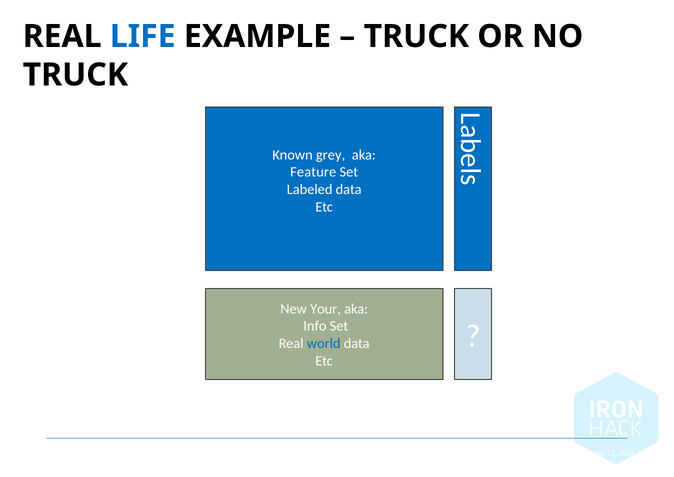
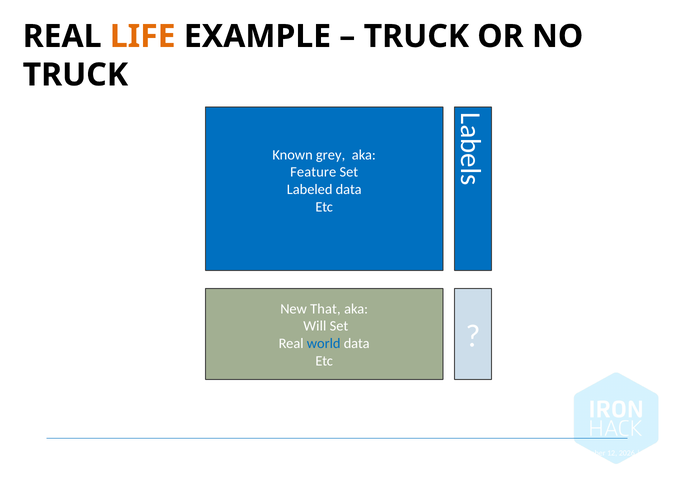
LIFE colour: blue -> orange
Your: Your -> That
Info: Info -> Will
